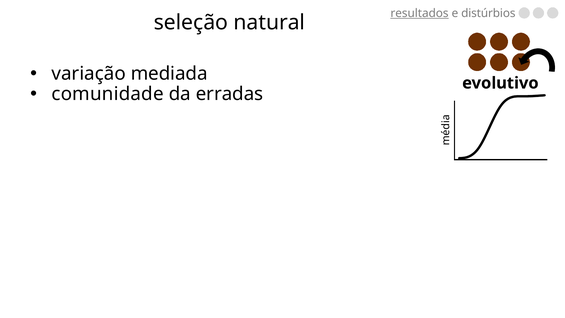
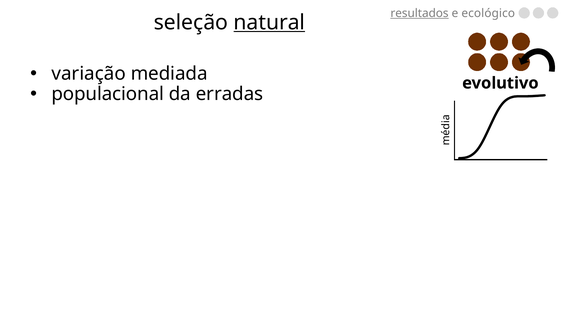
distúrbios: distúrbios -> ecológico
natural underline: none -> present
comunidade: comunidade -> populacional
